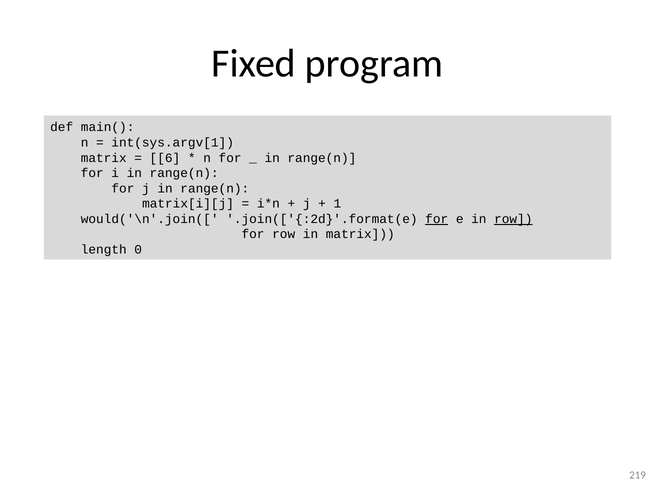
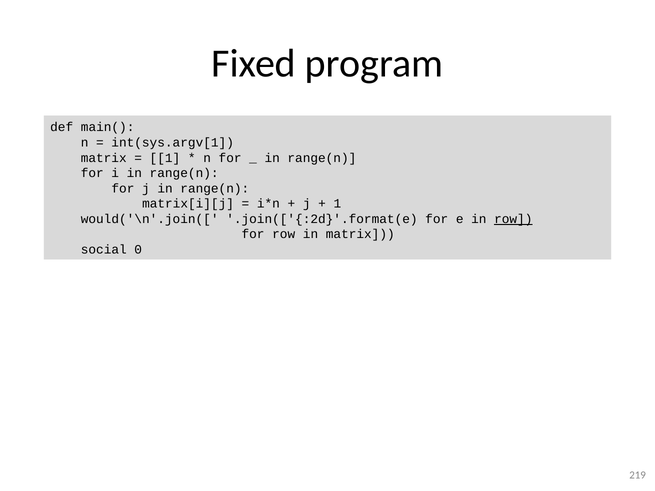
6 at (165, 158): 6 -> 1
for at (437, 219) underline: present -> none
length: length -> social
